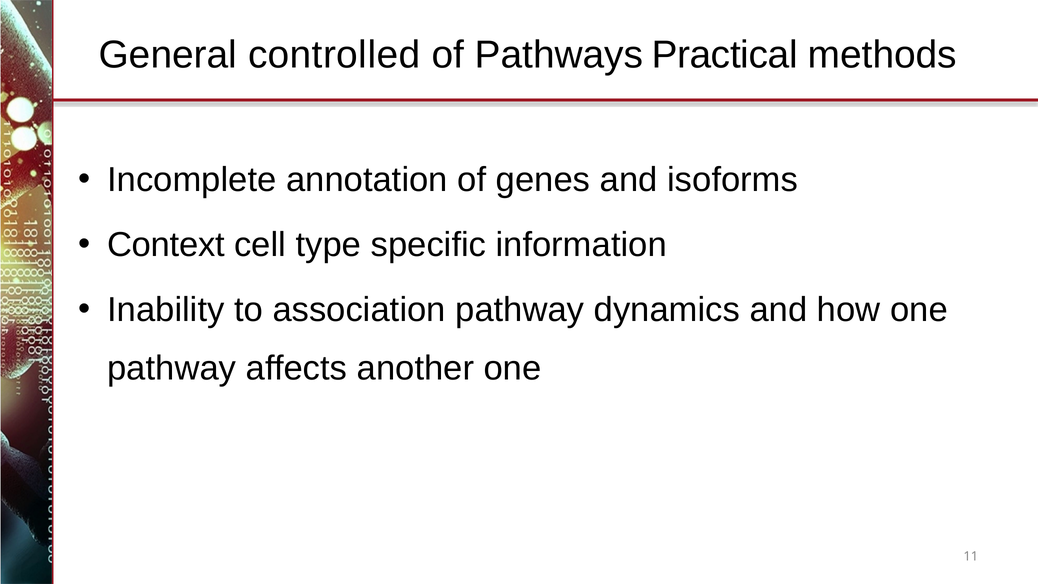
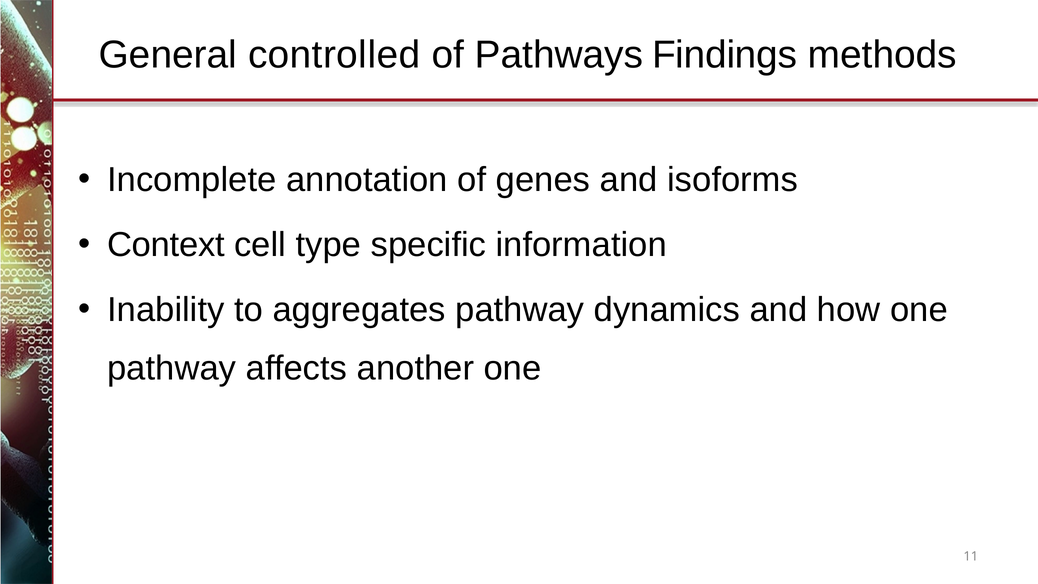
Practical: Practical -> Findings
association: association -> aggregates
